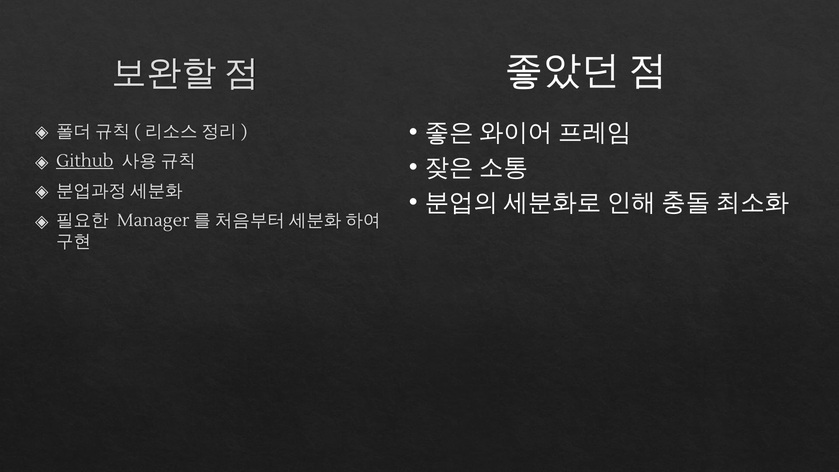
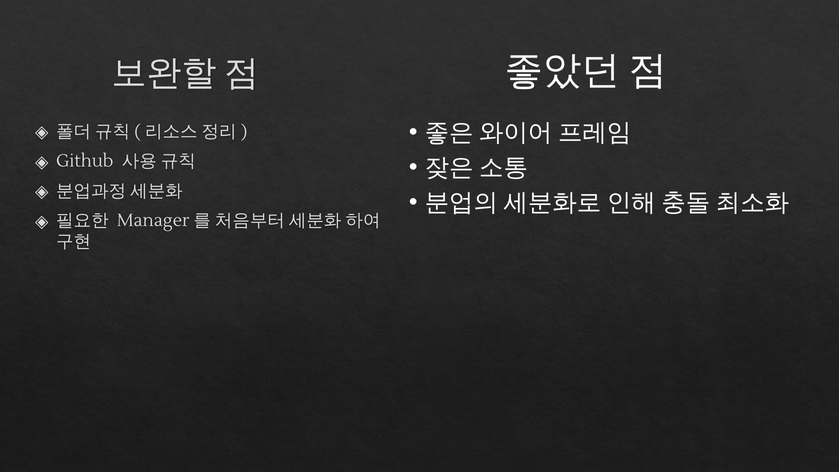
Github underline: present -> none
